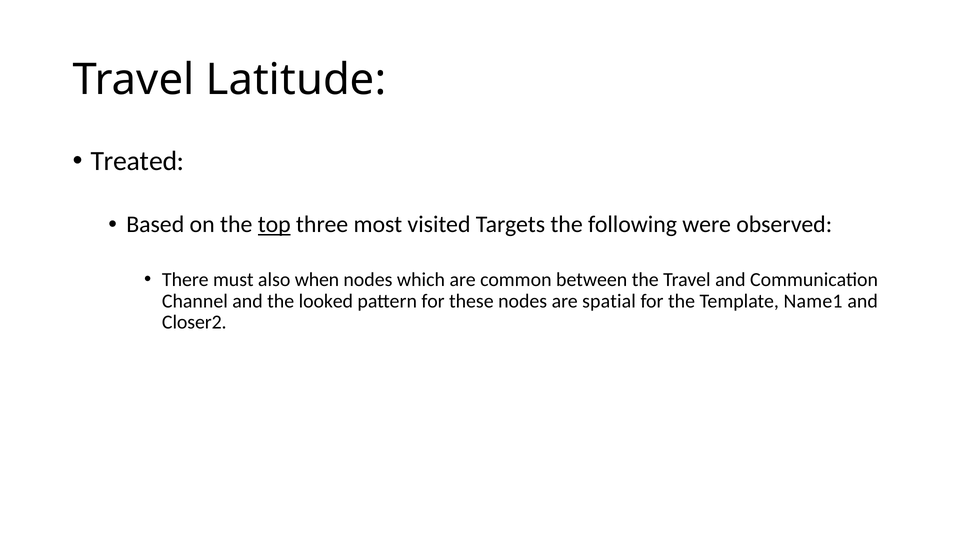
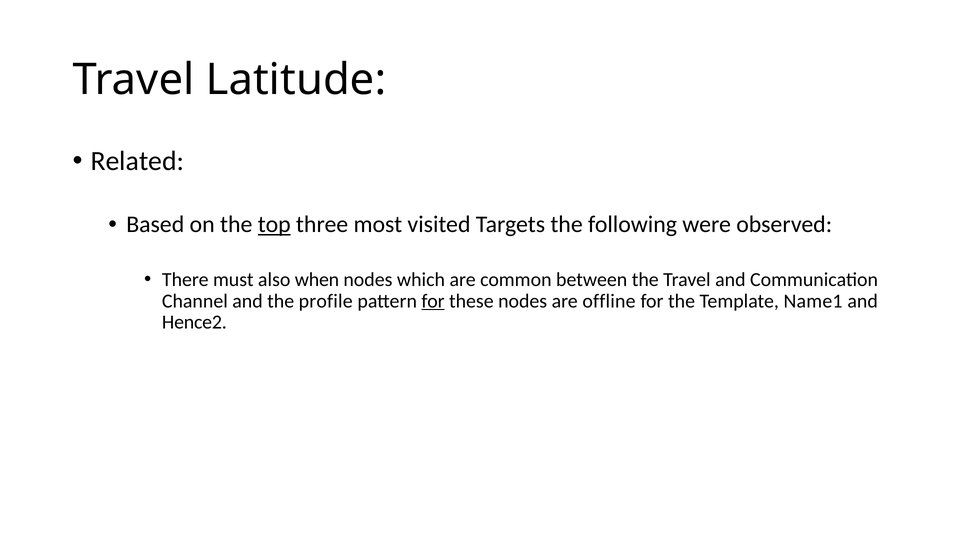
Treated: Treated -> Related
looked: looked -> profile
for at (433, 301) underline: none -> present
spatial: spatial -> offline
Closer2: Closer2 -> Hence2
